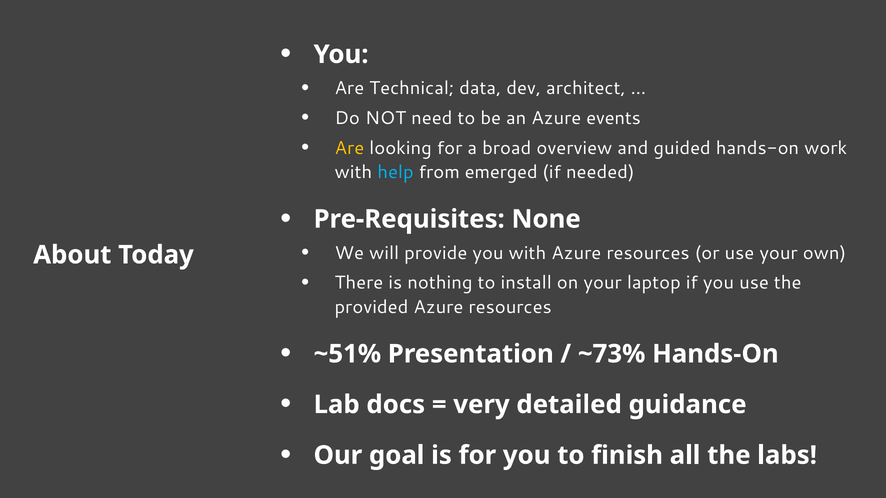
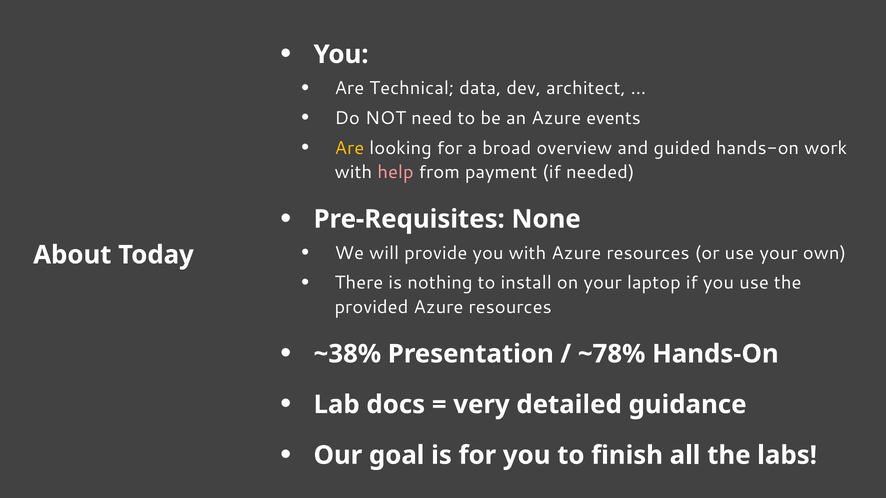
help colour: light blue -> pink
emerged: emerged -> payment
~51%: ~51% -> ~38%
~73%: ~73% -> ~78%
